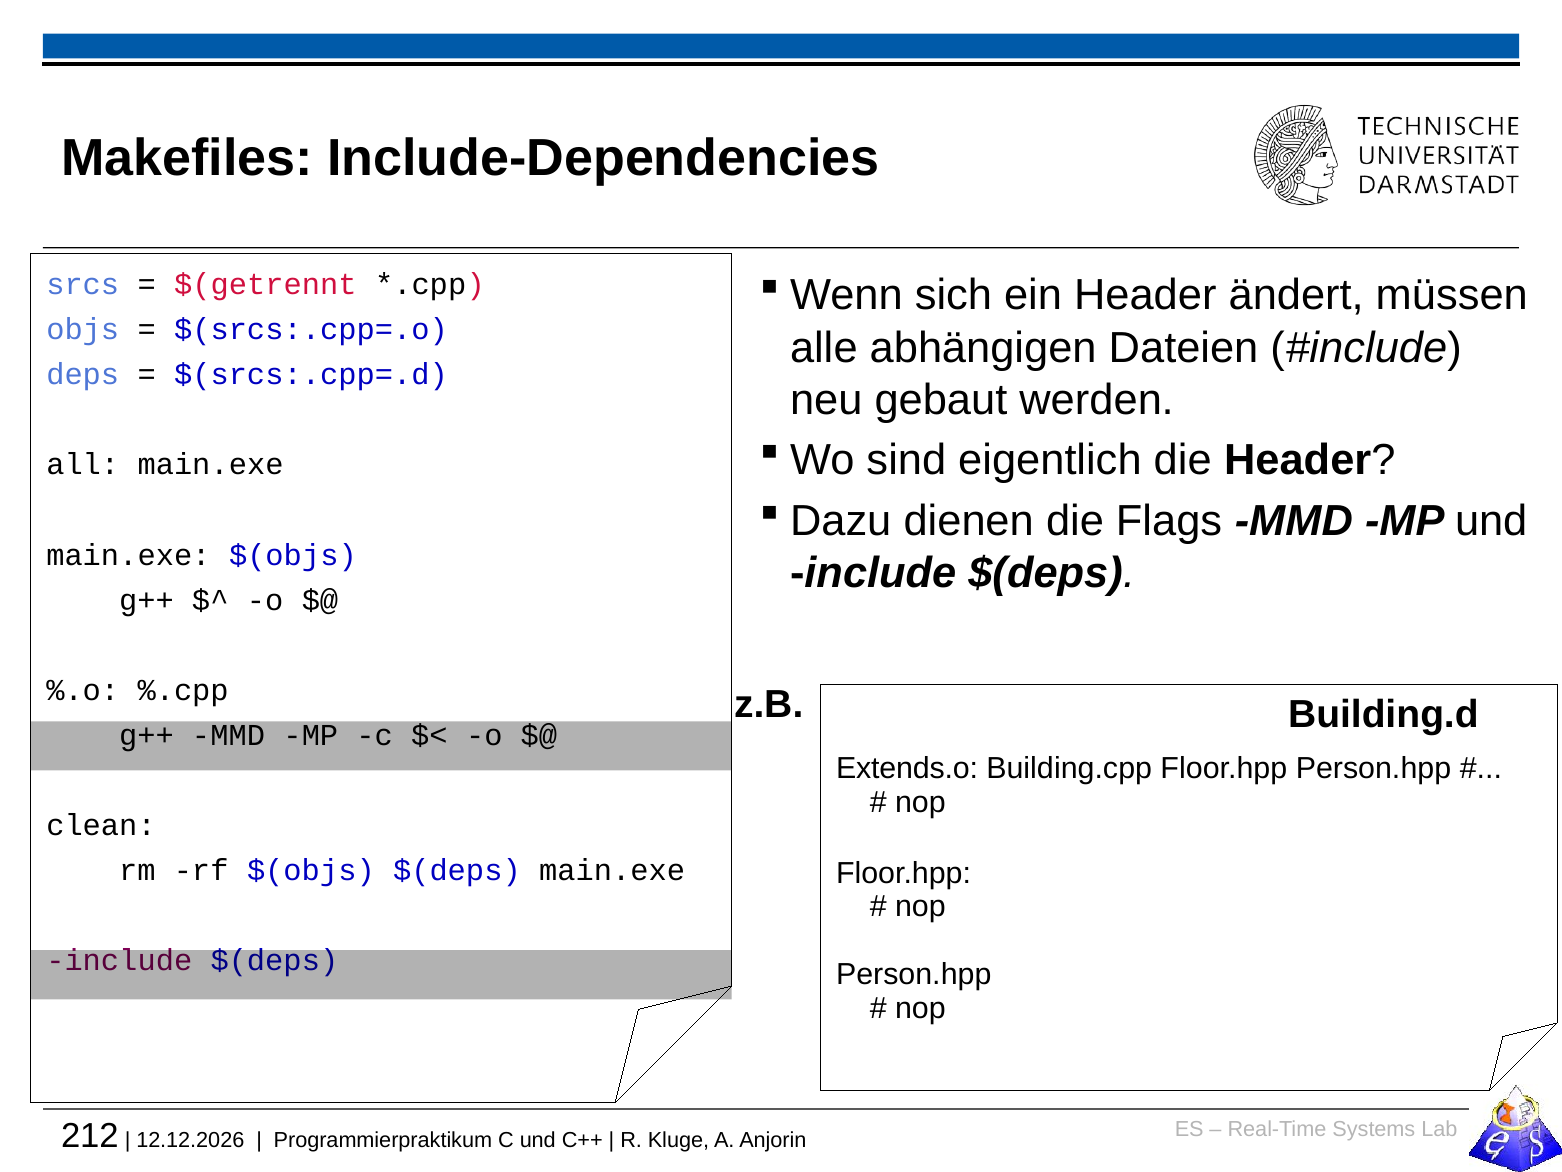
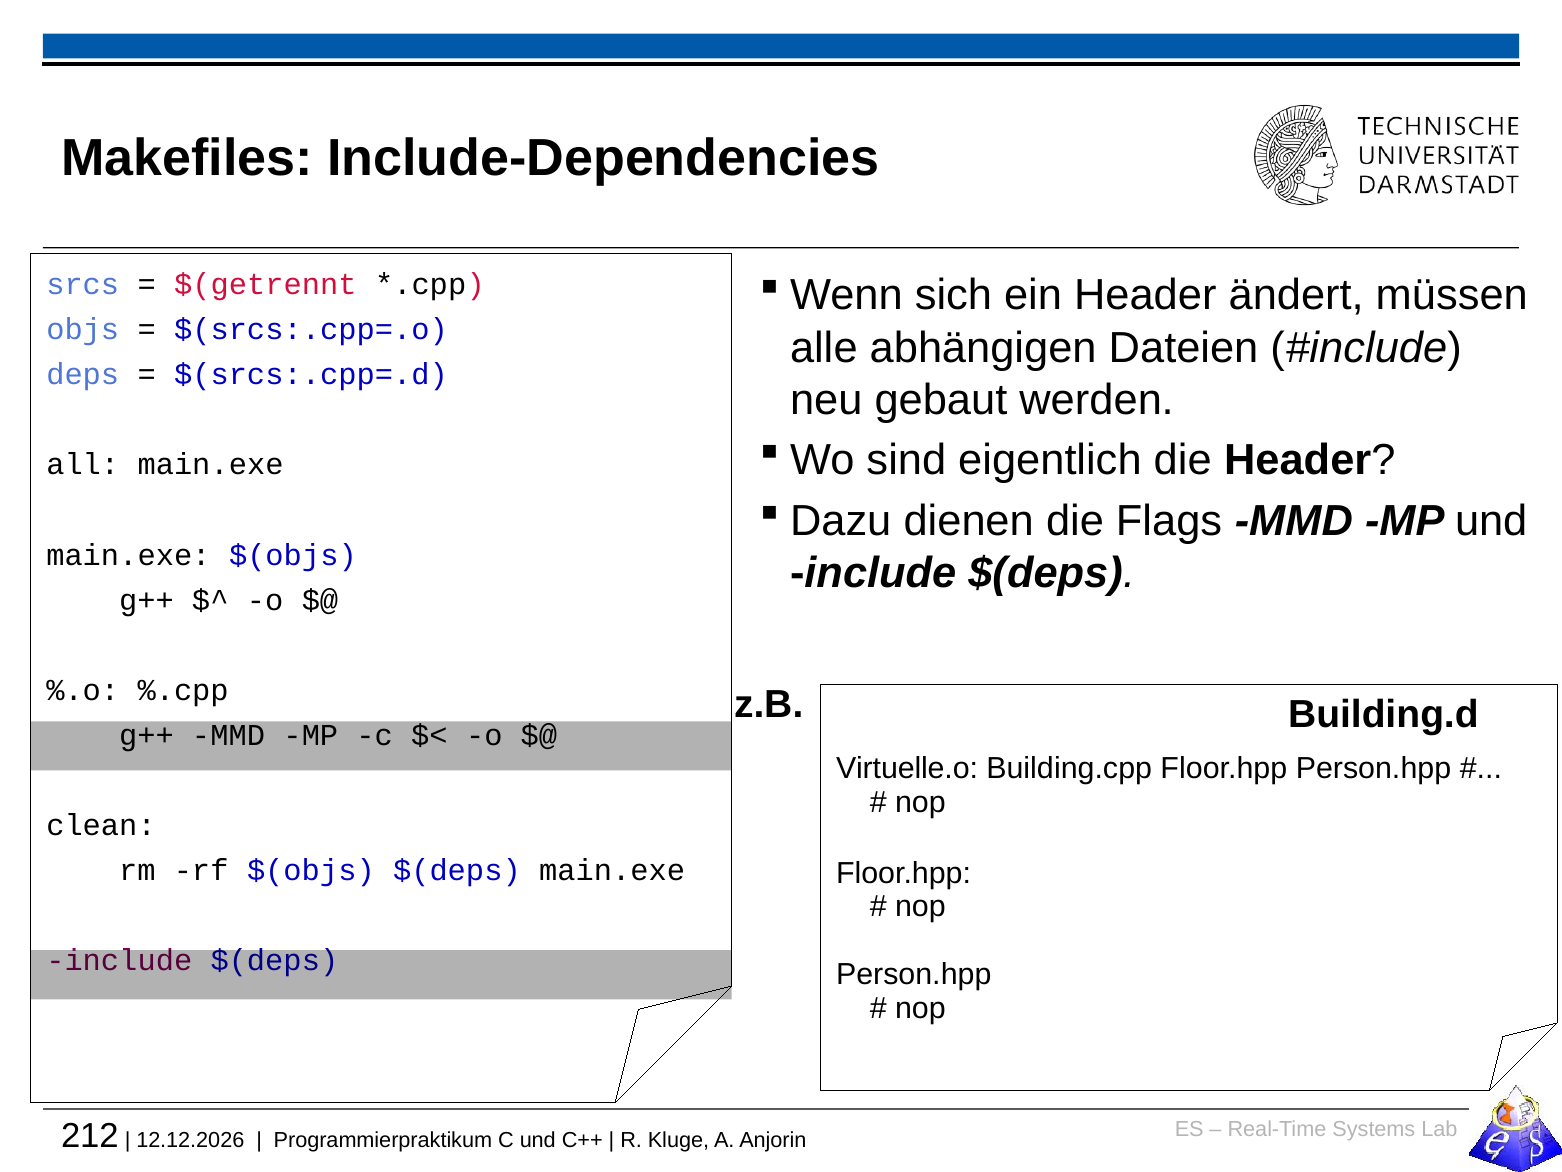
Extends.o: Extends.o -> Virtuelle.o
